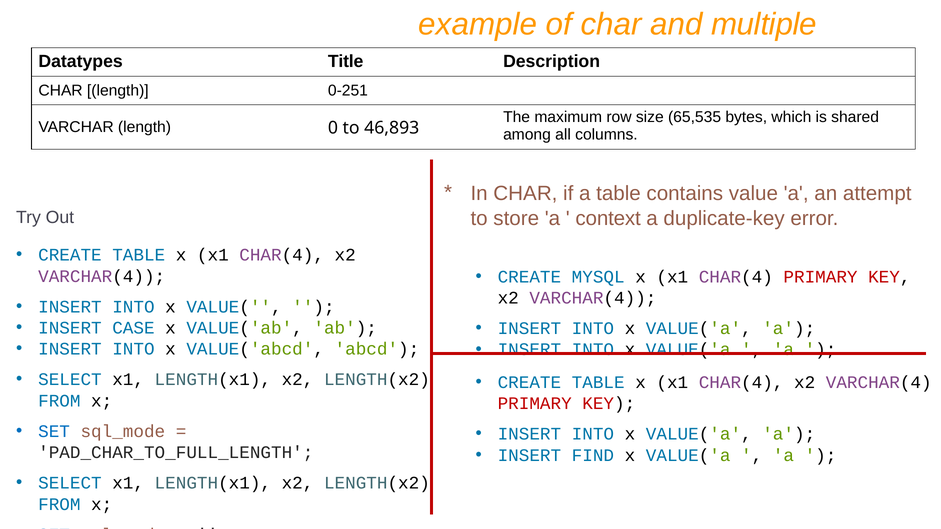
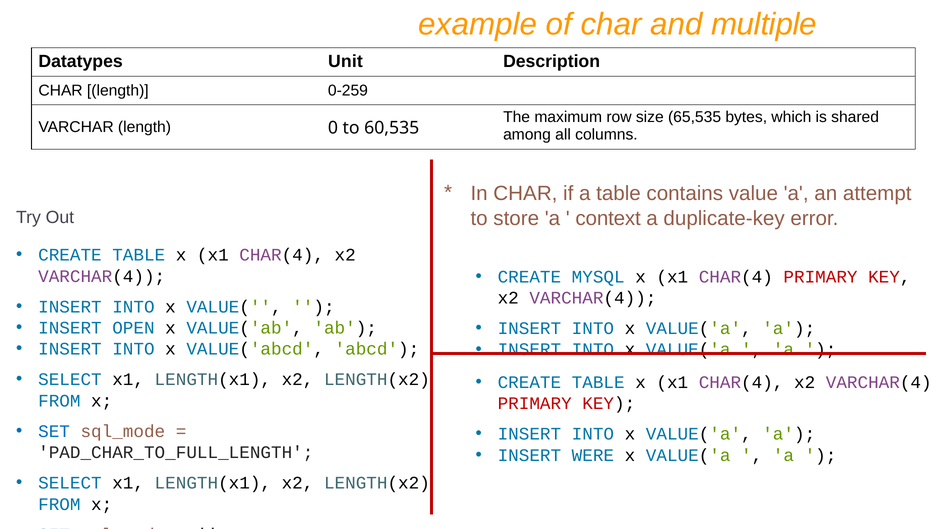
Title: Title -> Unit
0-251: 0-251 -> 0-259
46,893: 46,893 -> 60,535
CASE: CASE -> OPEN
FIND: FIND -> WERE
